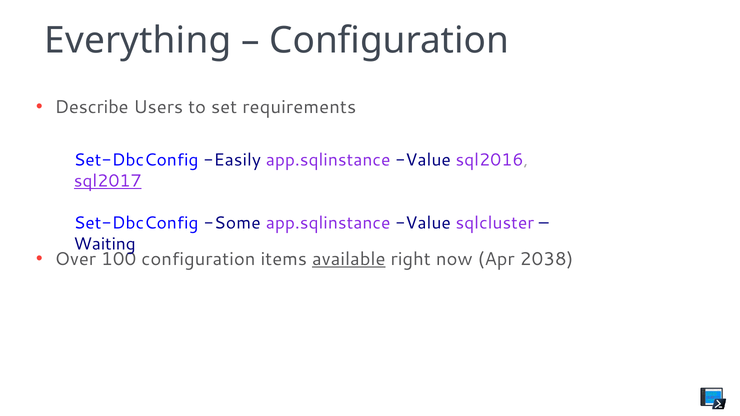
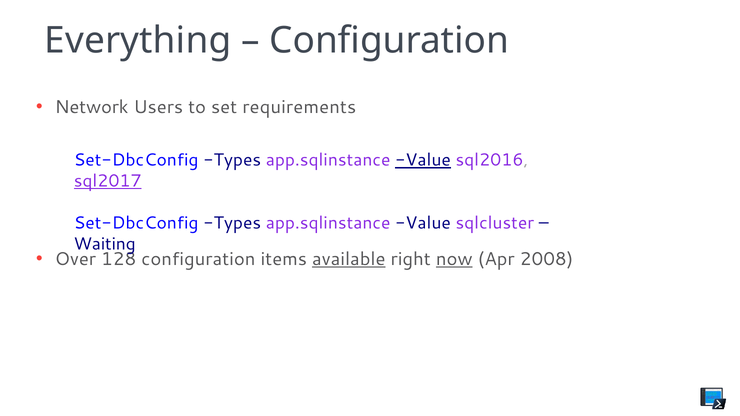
Describe: Describe -> Network
Easily at (232, 160): Easily -> Types
Value at (423, 160) underline: none -> present
Some at (232, 223): Some -> Types
100: 100 -> 128
now underline: none -> present
2038: 2038 -> 2008
